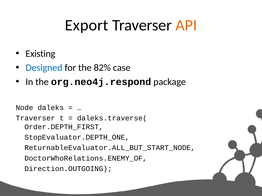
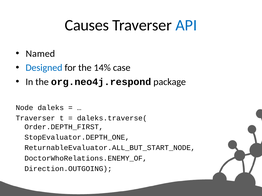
Export: Export -> Causes
API colour: orange -> blue
Existing: Existing -> Named
82%: 82% -> 14%
